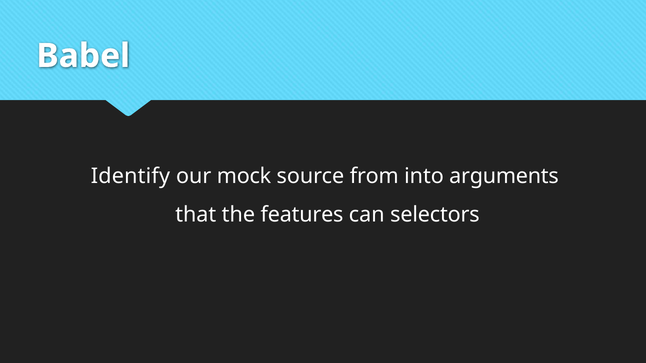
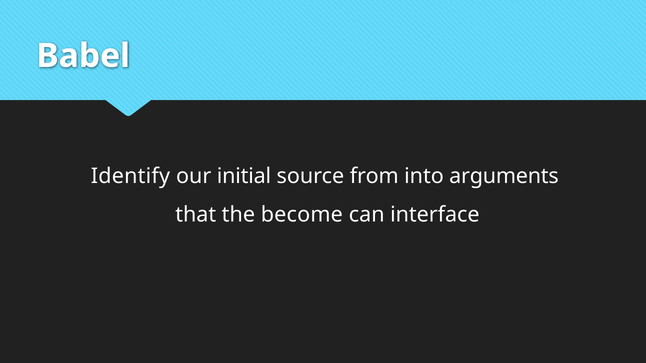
mock: mock -> initial
features: features -> become
selectors: selectors -> interface
